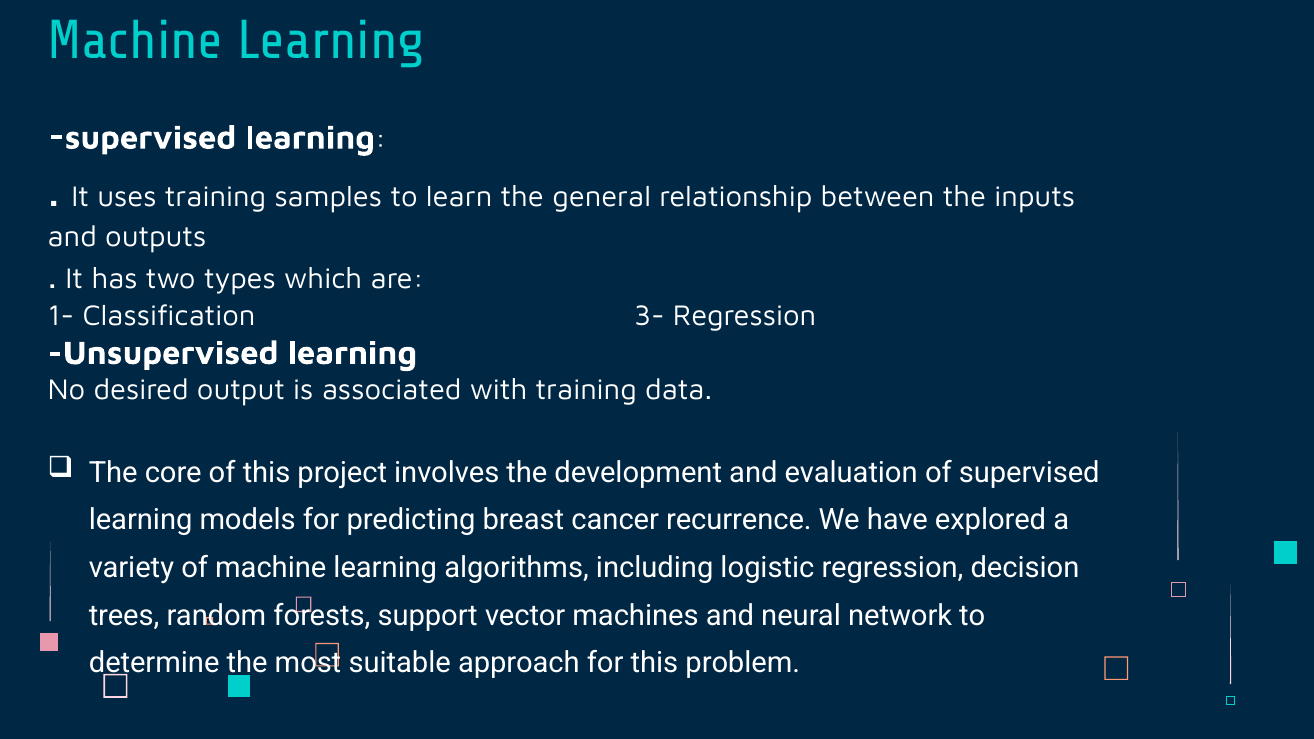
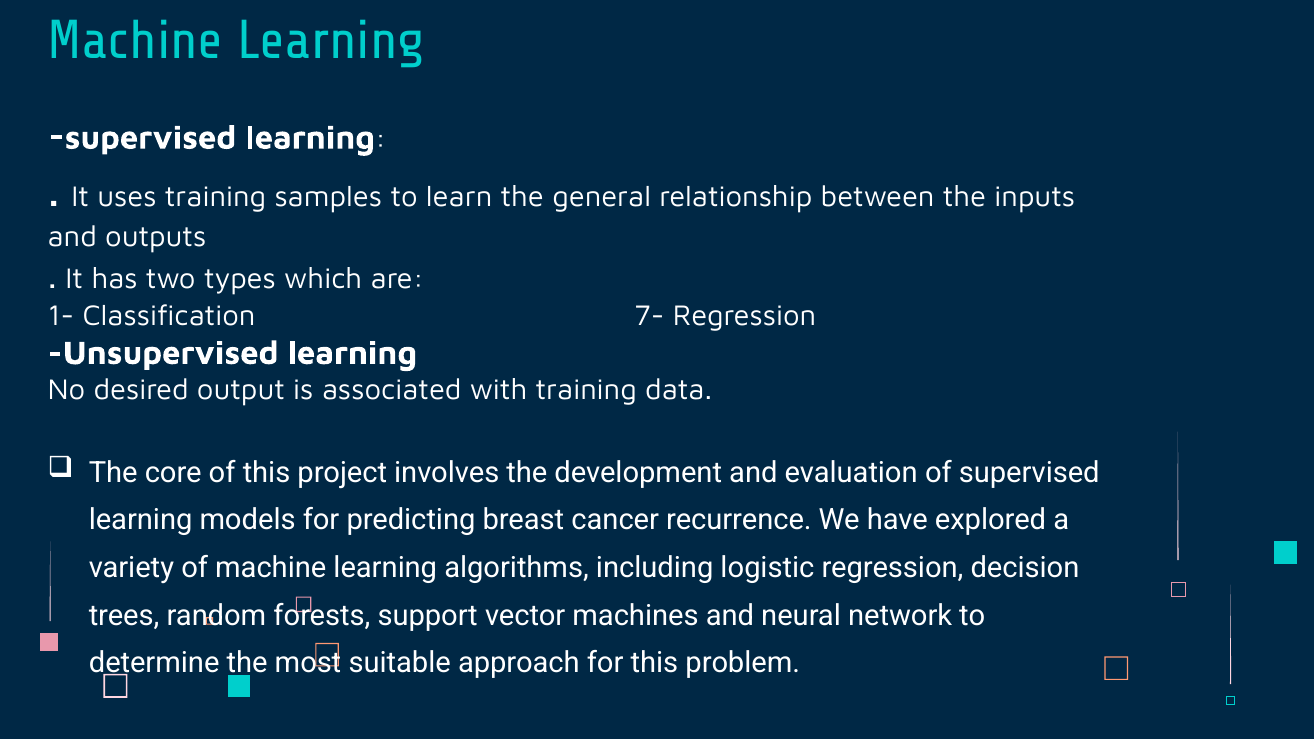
3-: 3- -> 7-
